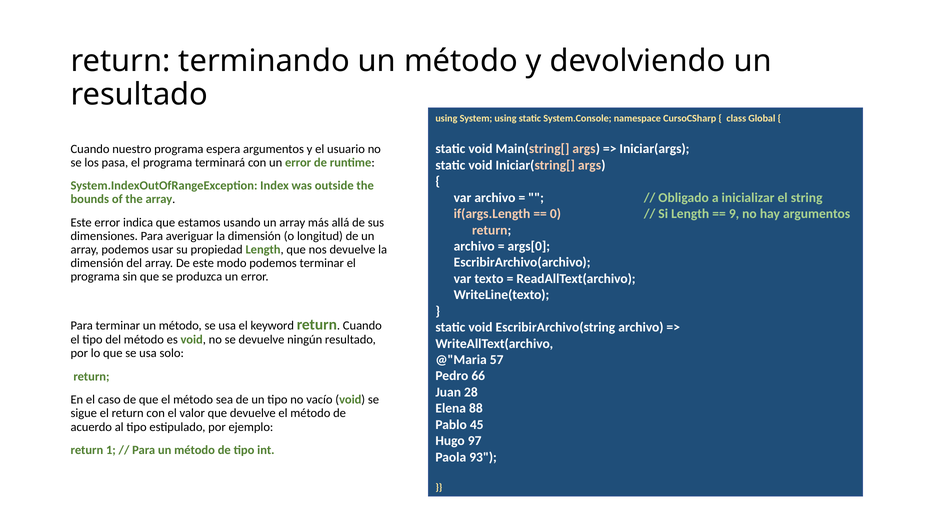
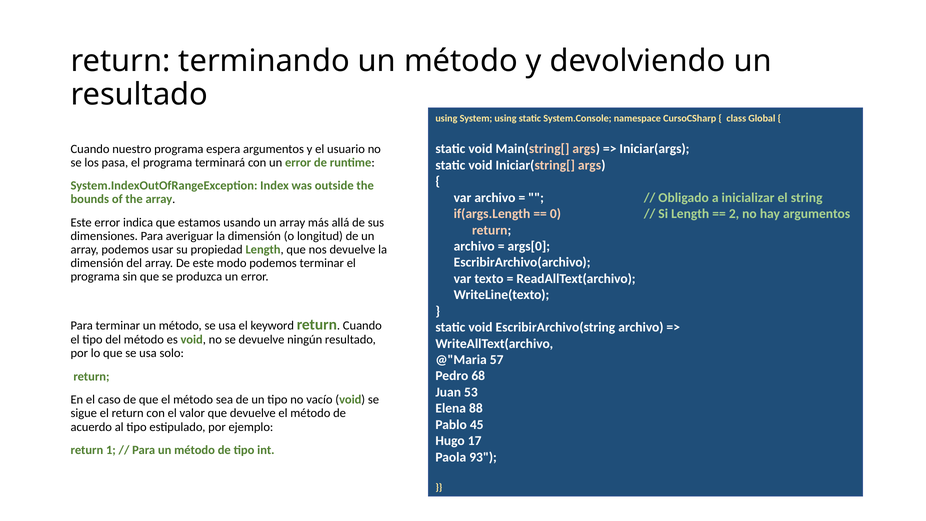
9: 9 -> 2
66: 66 -> 68
28: 28 -> 53
97: 97 -> 17
